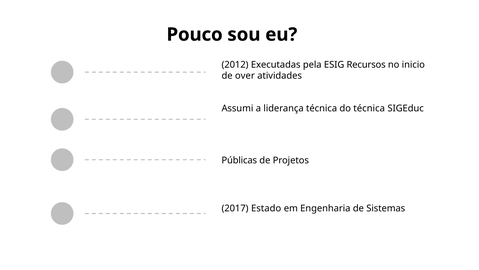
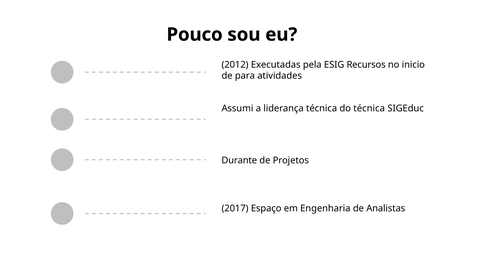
over: over -> para
Públicas: Públicas -> Durante
Estado: Estado -> Espaço
Sistemas: Sistemas -> Analistas
